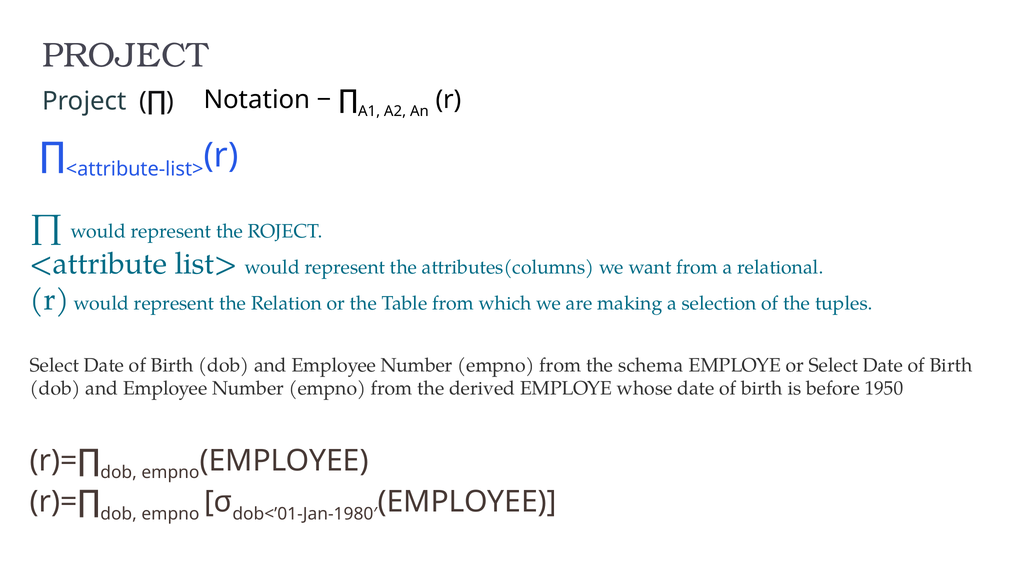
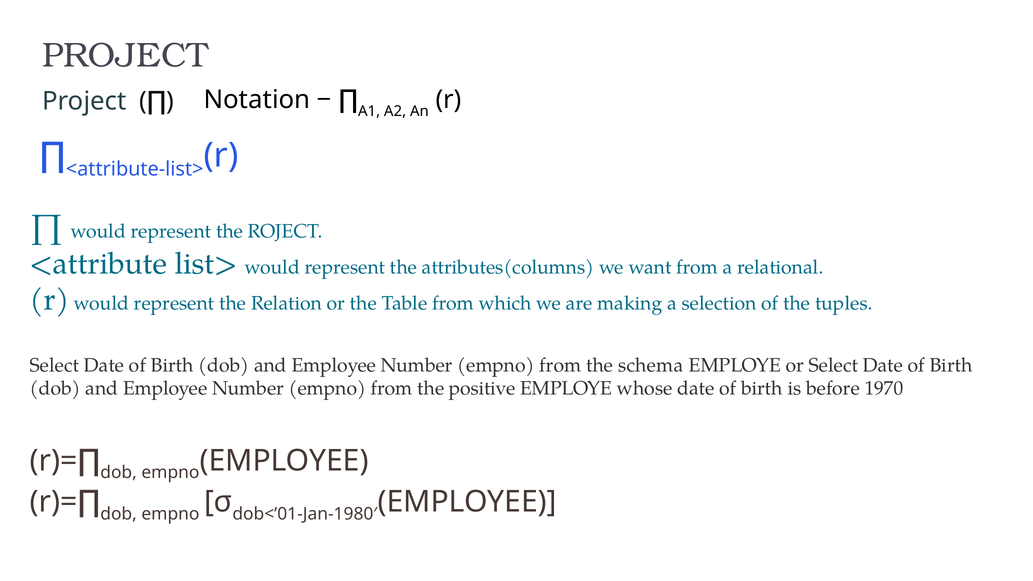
derived: derived -> positive
1950: 1950 -> 1970
